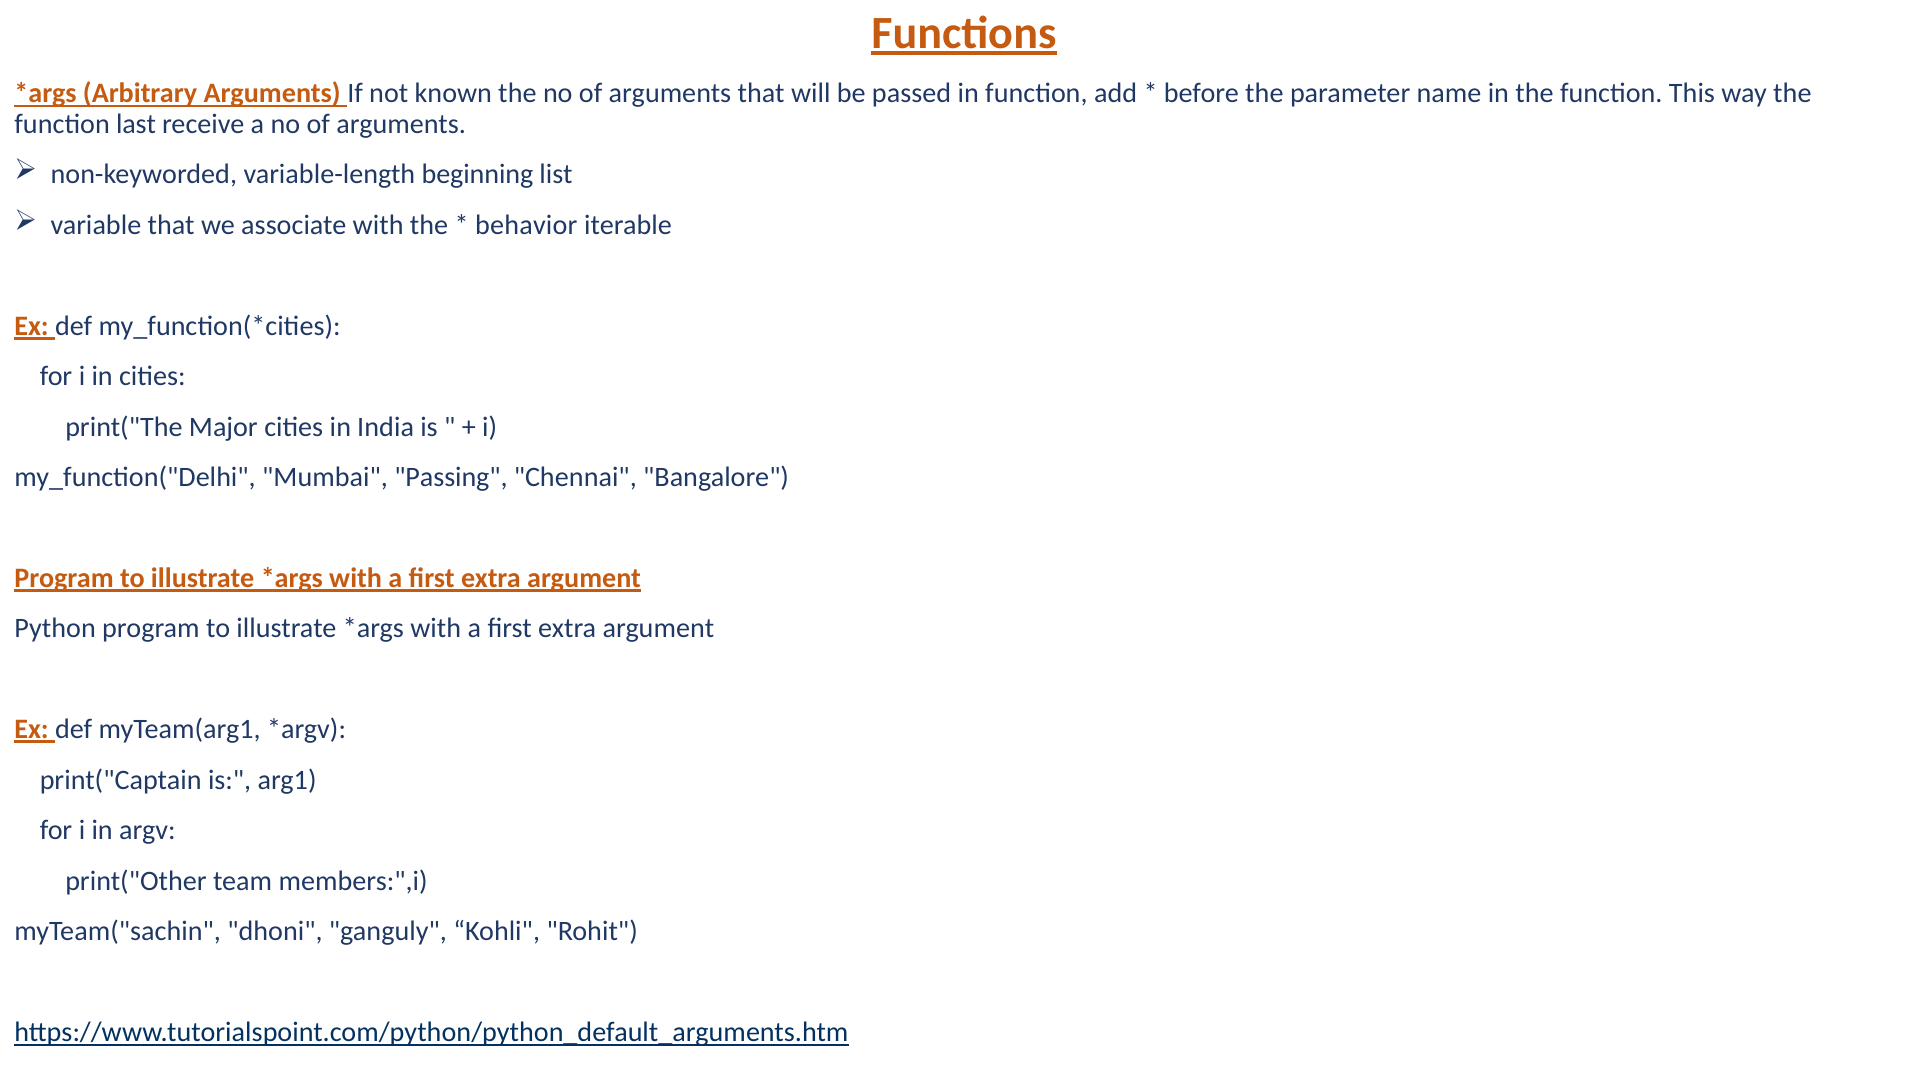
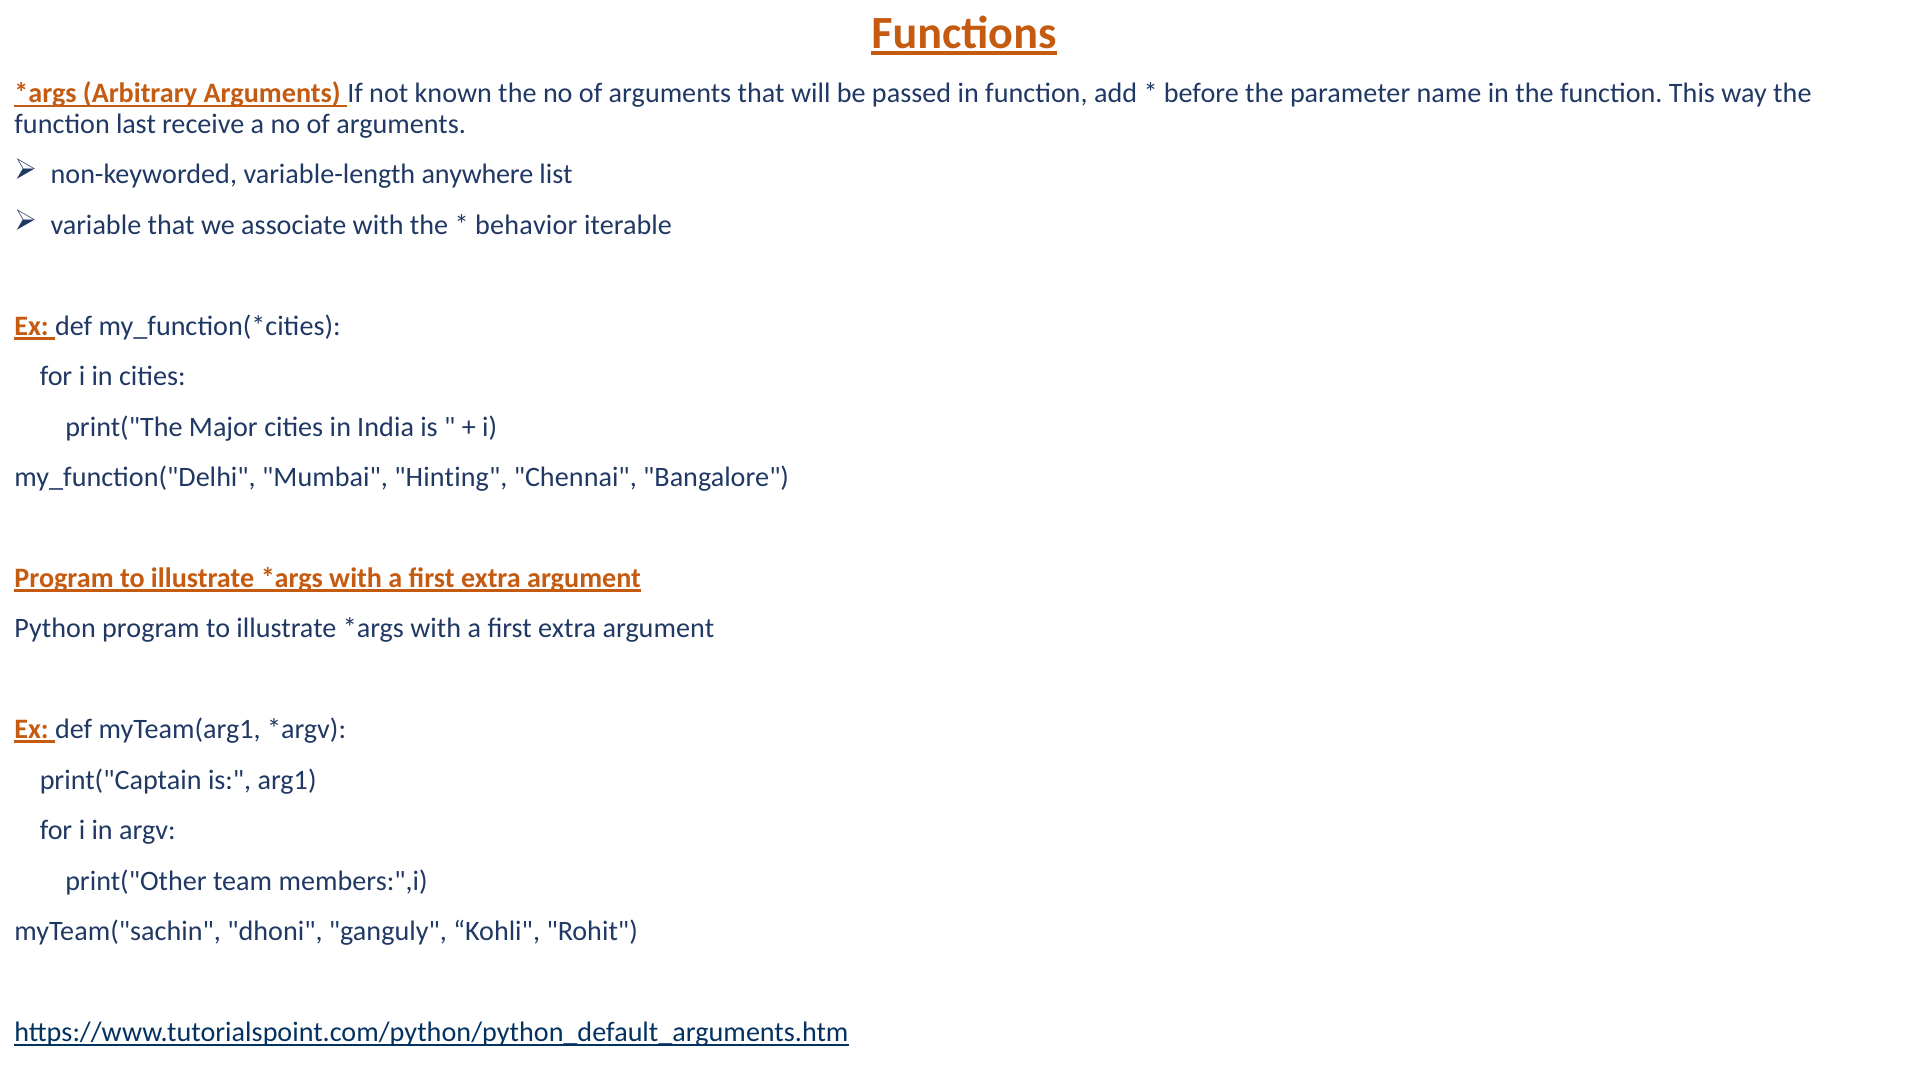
beginning: beginning -> anywhere
Passing: Passing -> Hinting
